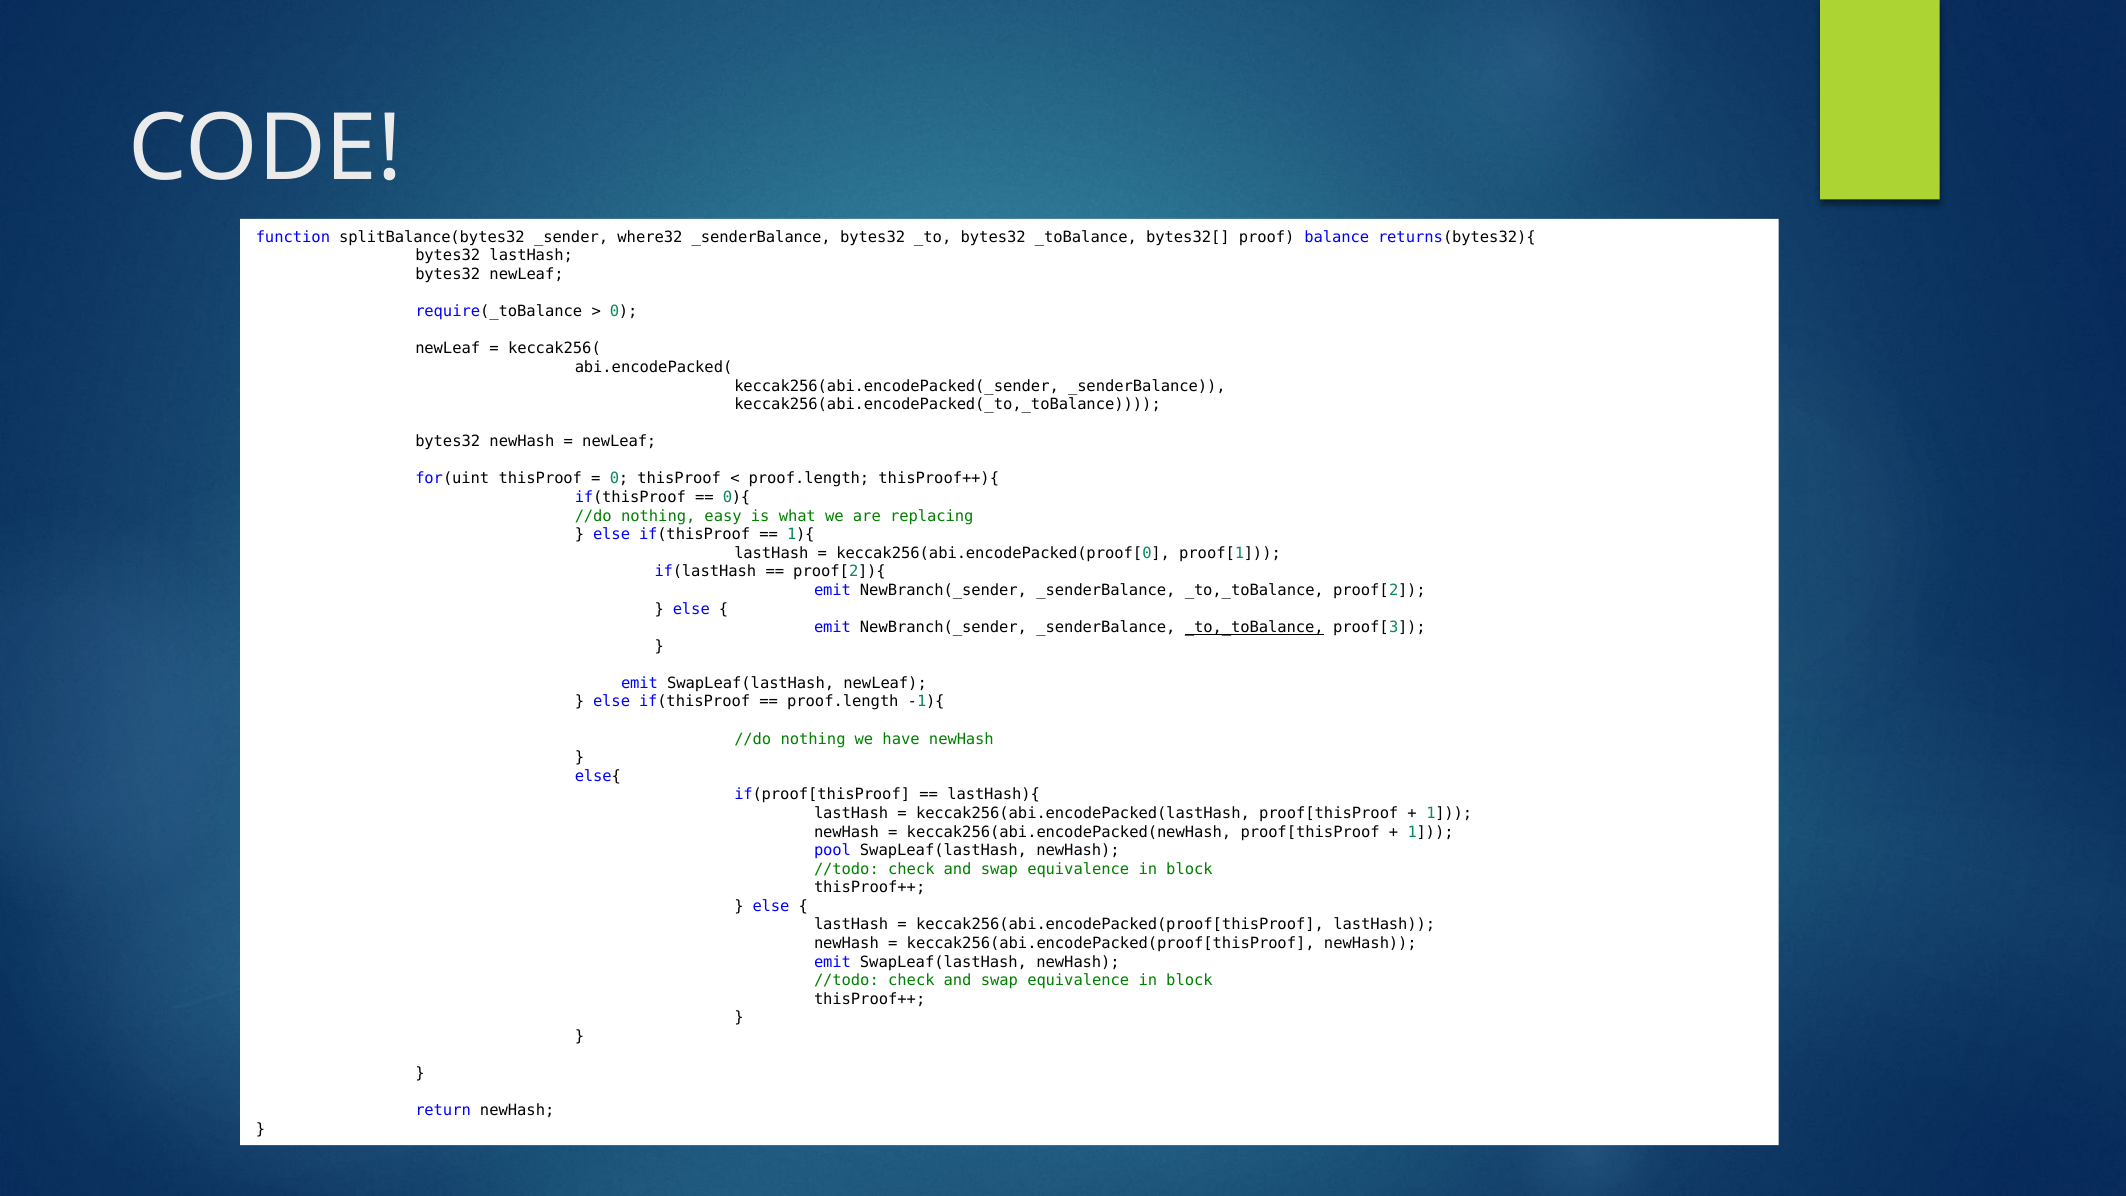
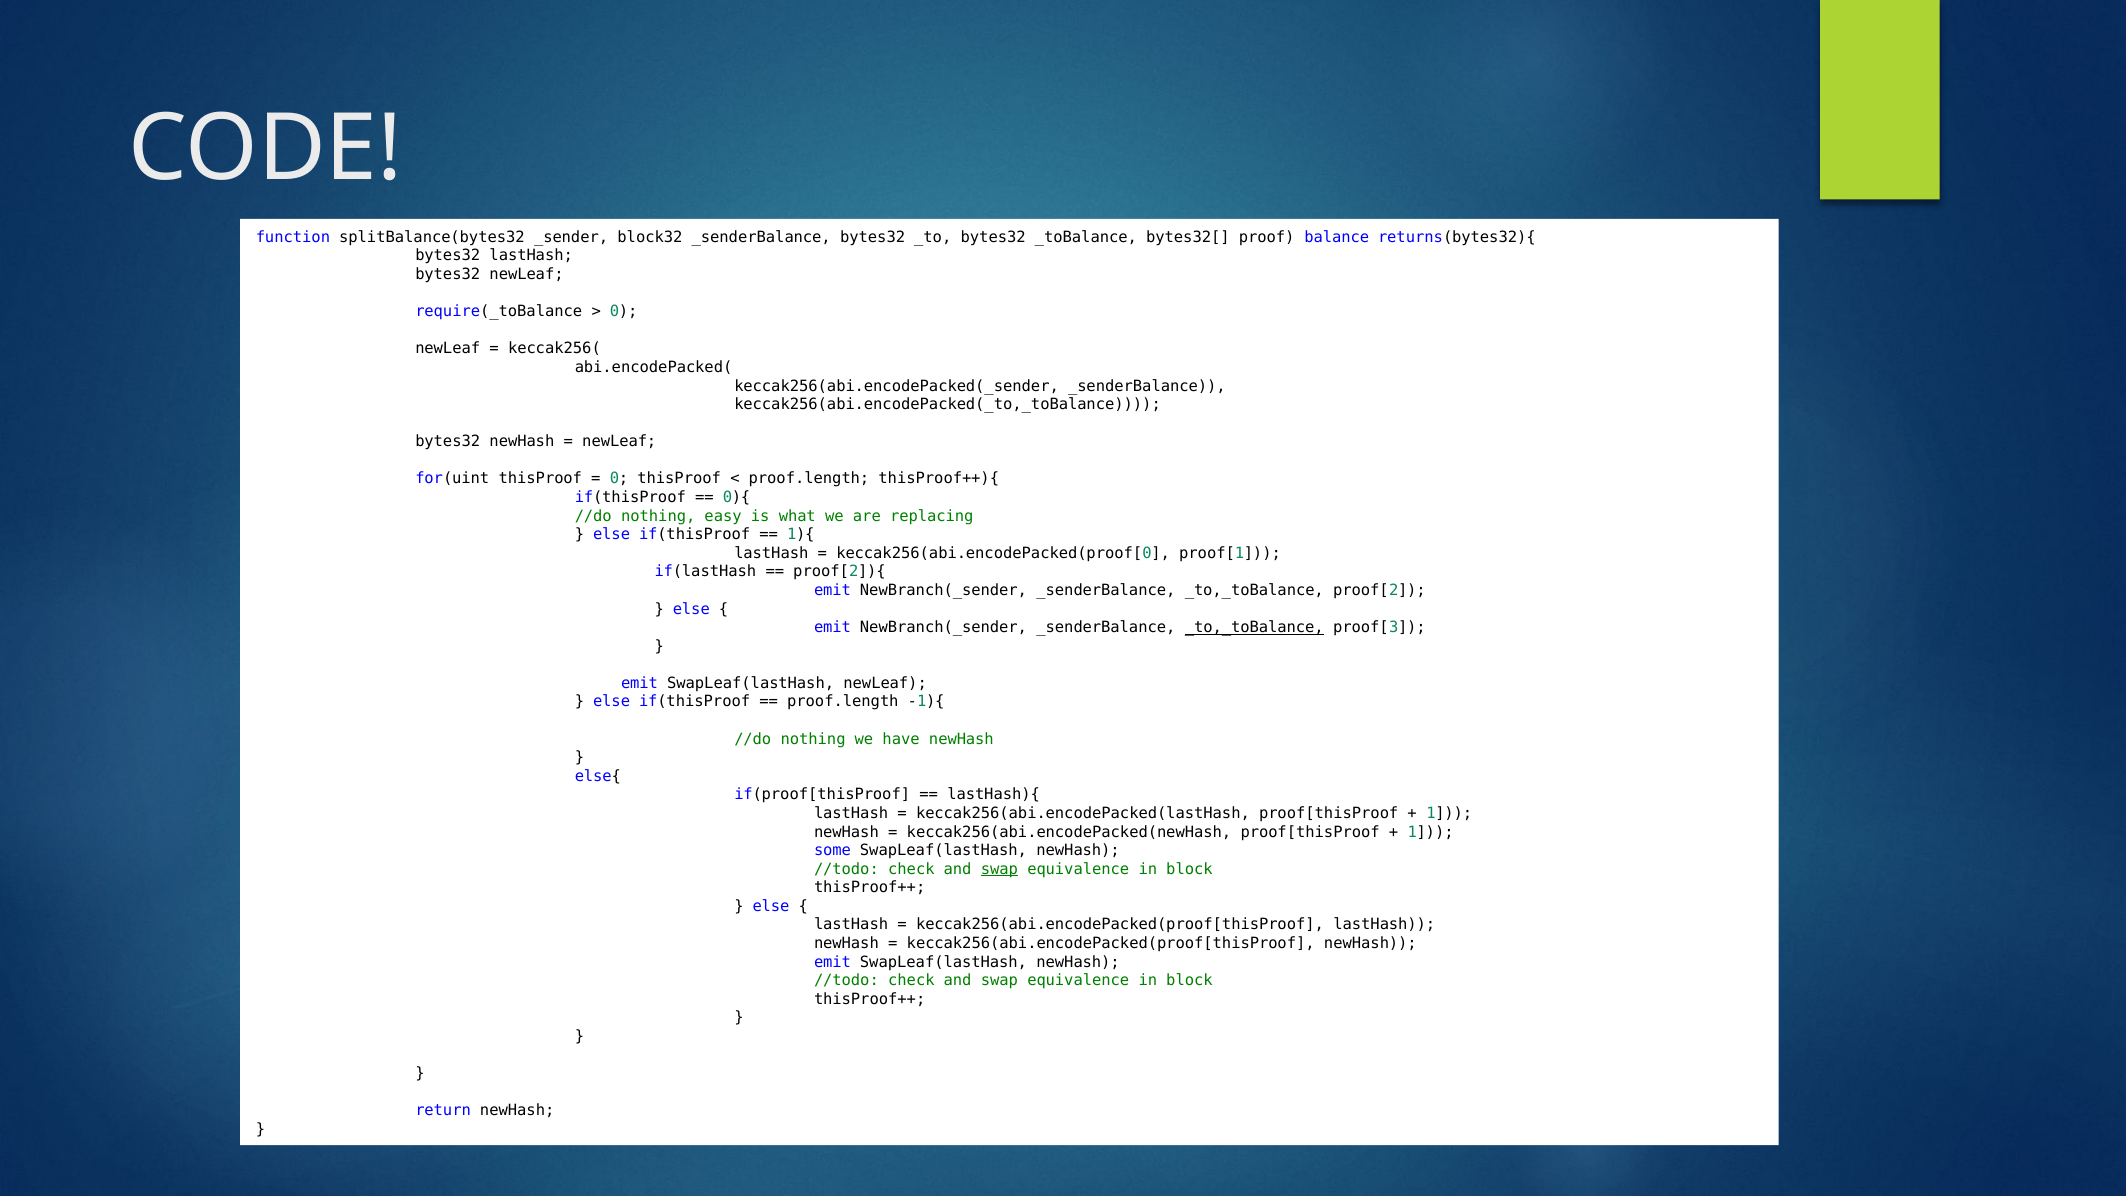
where32: where32 -> block32
pool: pool -> some
swap at (999, 869) underline: none -> present
